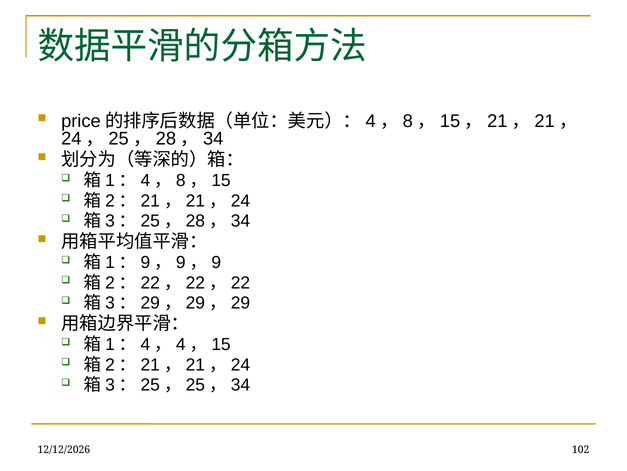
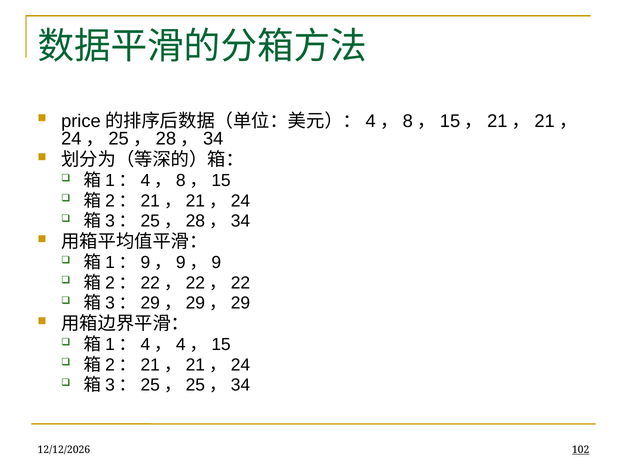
102 underline: none -> present
